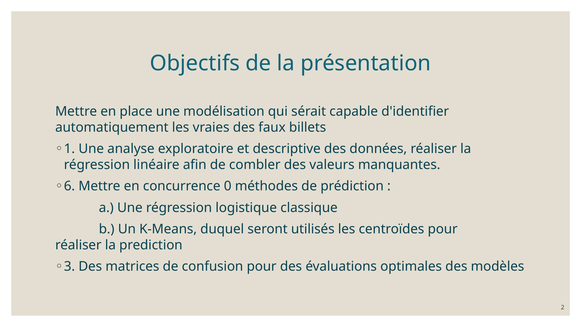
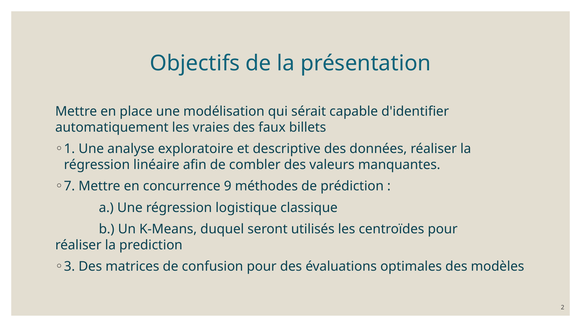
6: 6 -> 7
0: 0 -> 9
